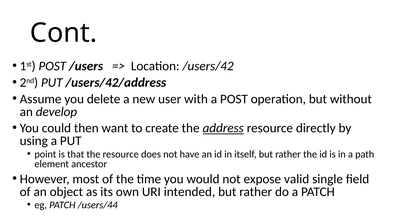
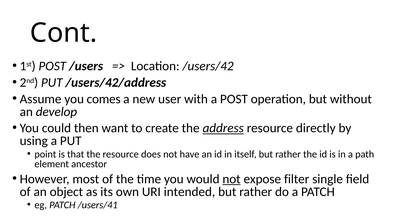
delete: delete -> comes
not at (232, 179) underline: none -> present
valid: valid -> filter
/users/44: /users/44 -> /users/41
